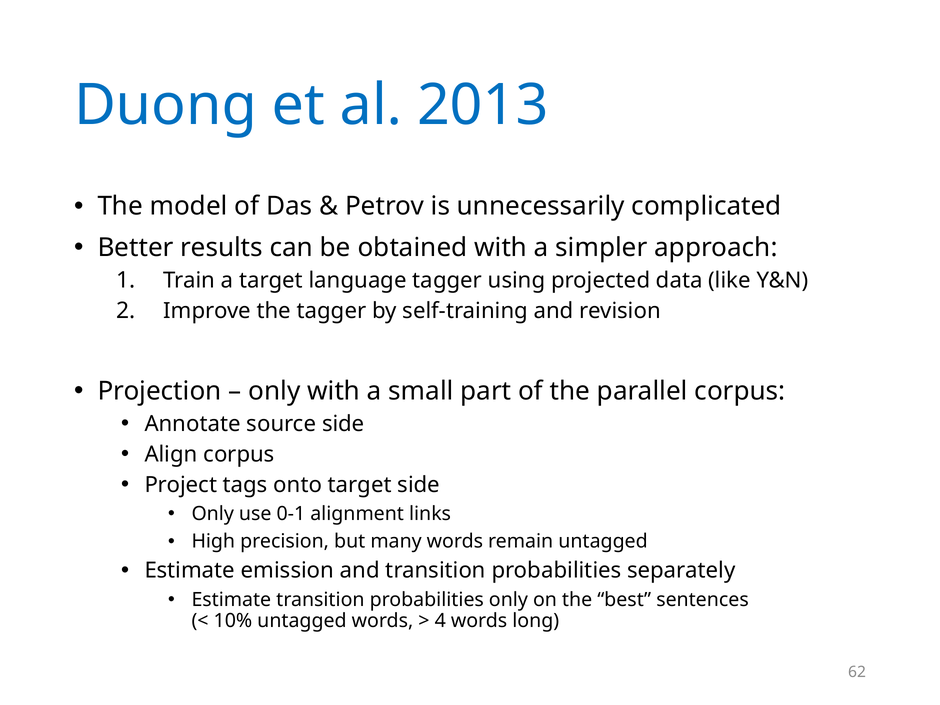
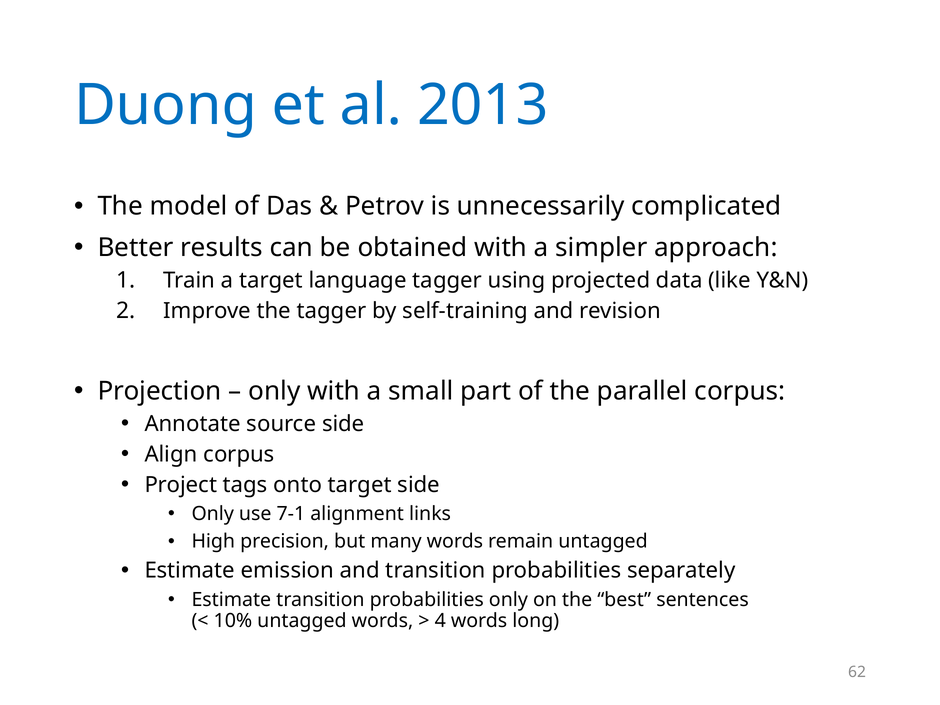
0-1: 0-1 -> 7-1
